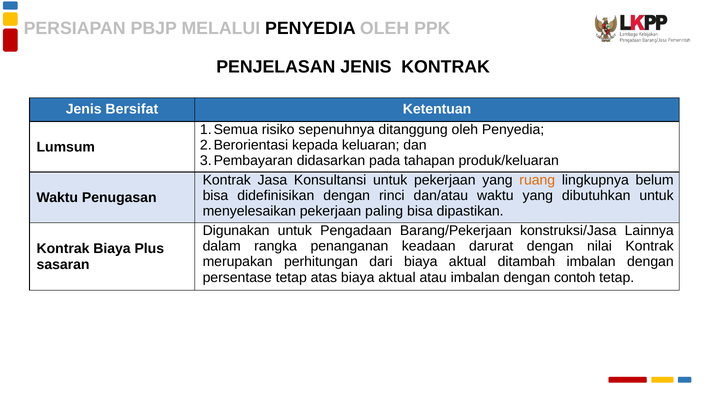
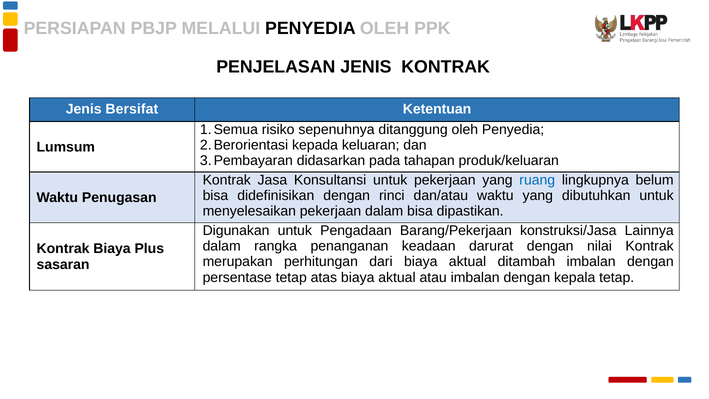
ruang colour: orange -> blue
pekerjaan paling: paling -> dalam
contoh: contoh -> kepala
